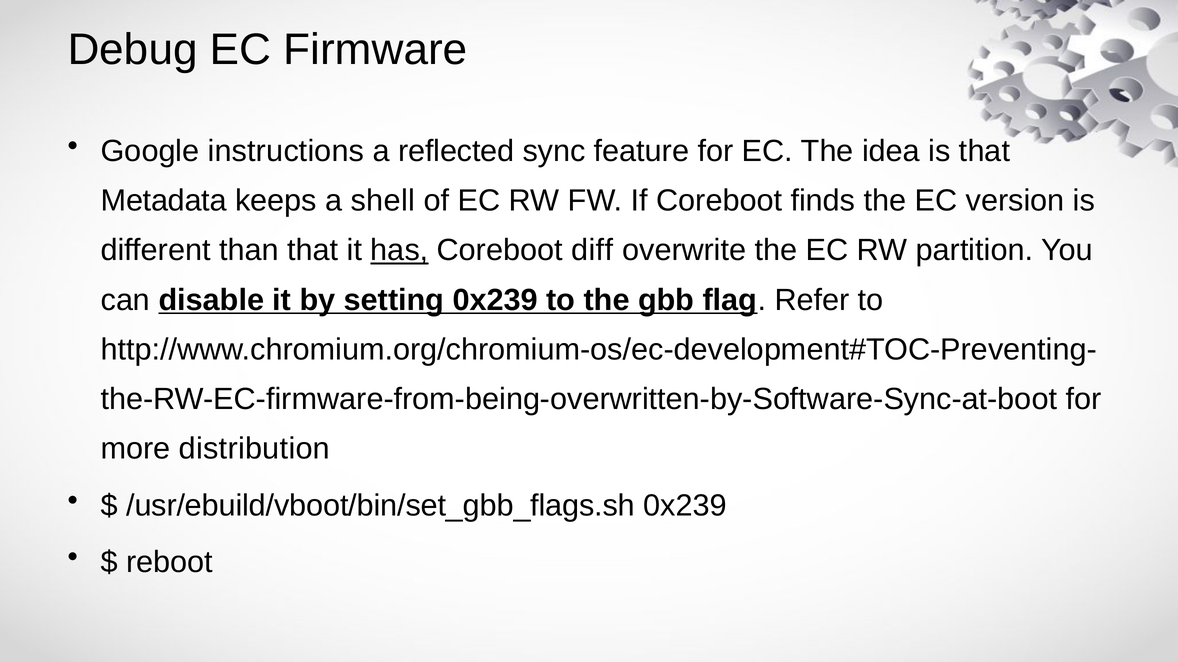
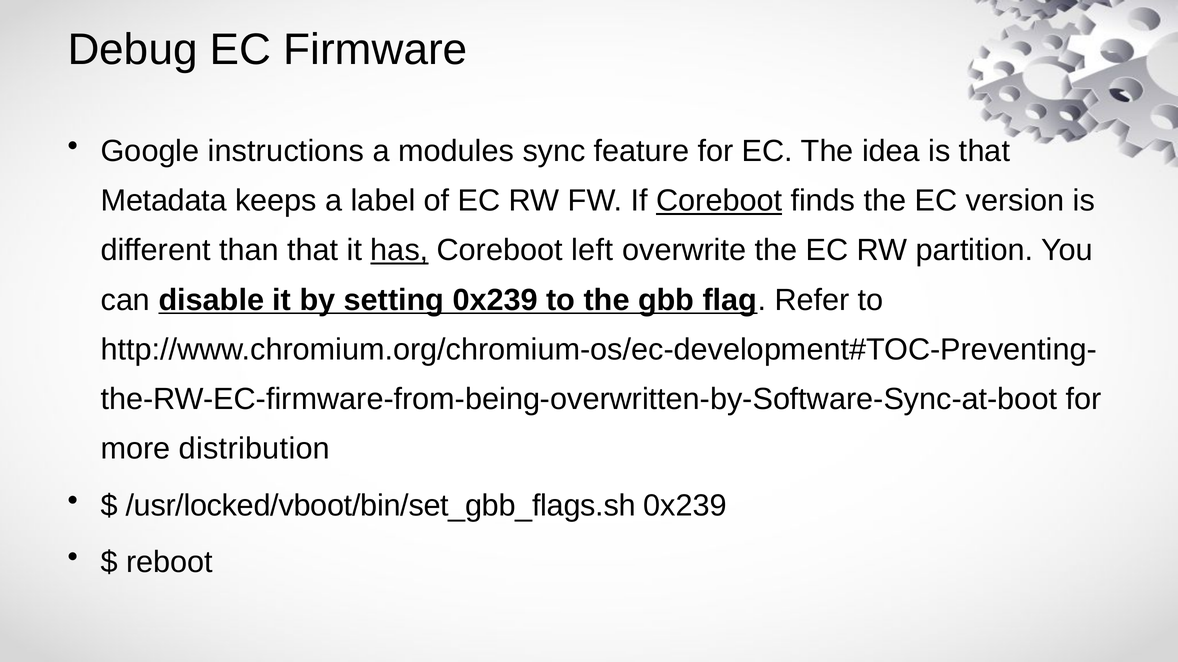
reflected: reflected -> modules
shell: shell -> label
Coreboot at (719, 201) underline: none -> present
diff: diff -> left
/usr/ebuild/vboot/bin/set_gbb_flags.sh: /usr/ebuild/vboot/bin/set_gbb_flags.sh -> /usr/locked/vboot/bin/set_gbb_flags.sh
